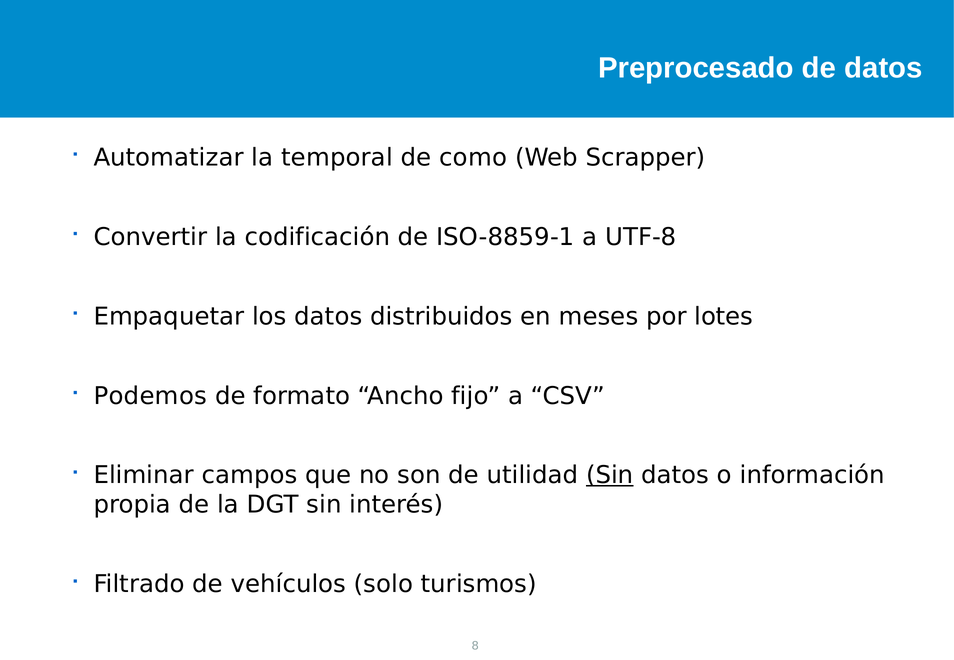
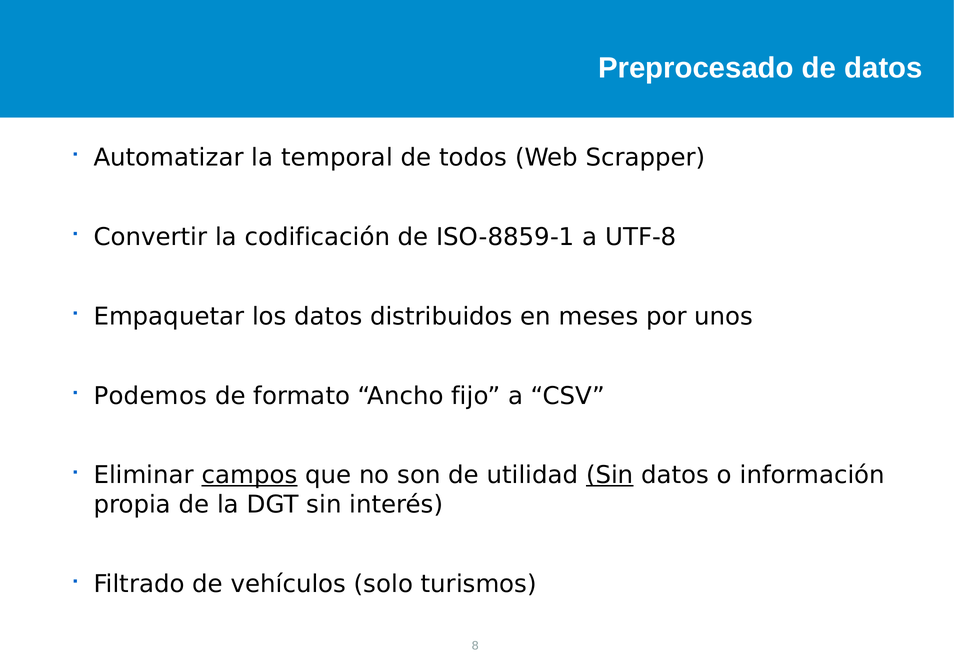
como: como -> todos
lotes: lotes -> unos
campos underline: none -> present
